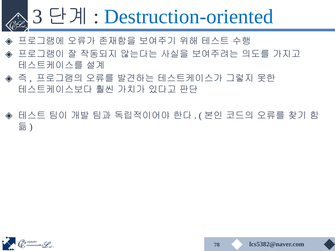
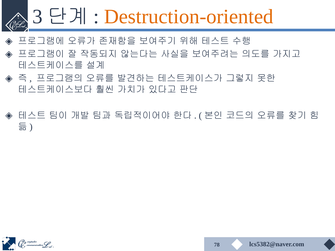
Destruction-oriented colour: blue -> orange
